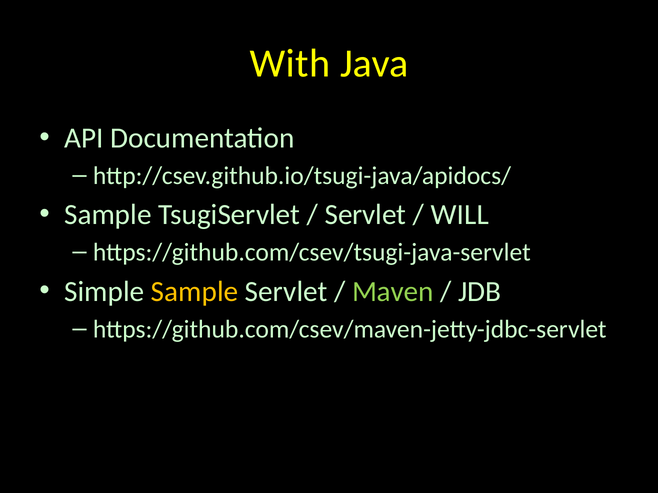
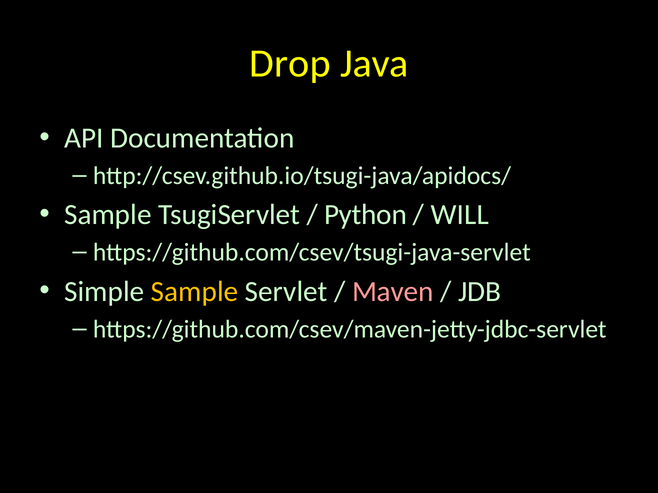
With: With -> Drop
Servlet at (365, 215): Servlet -> Python
Maven colour: light green -> pink
